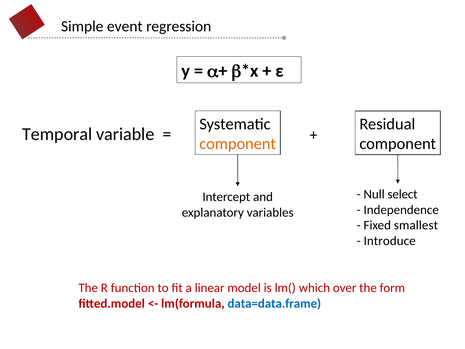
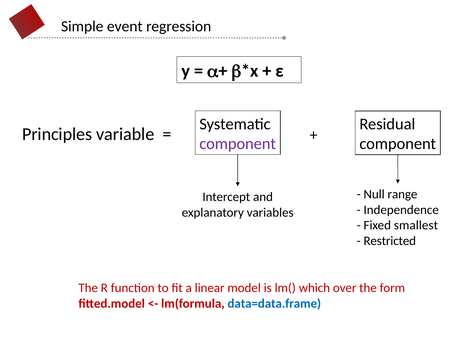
Temporal: Temporal -> Principles
component at (238, 144) colour: orange -> purple
select: select -> range
Introduce: Introduce -> Restricted
